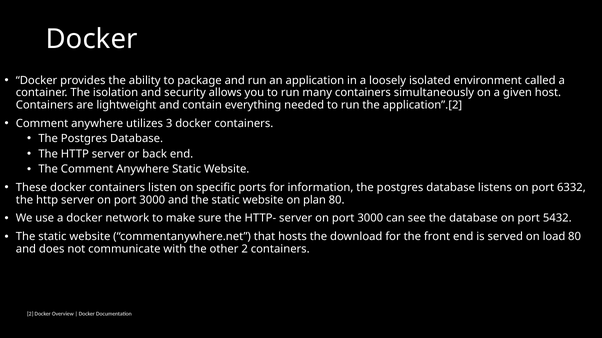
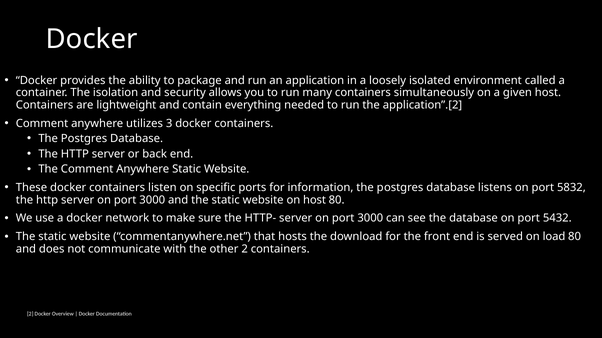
6332: 6332 -> 5832
on plan: plan -> host
